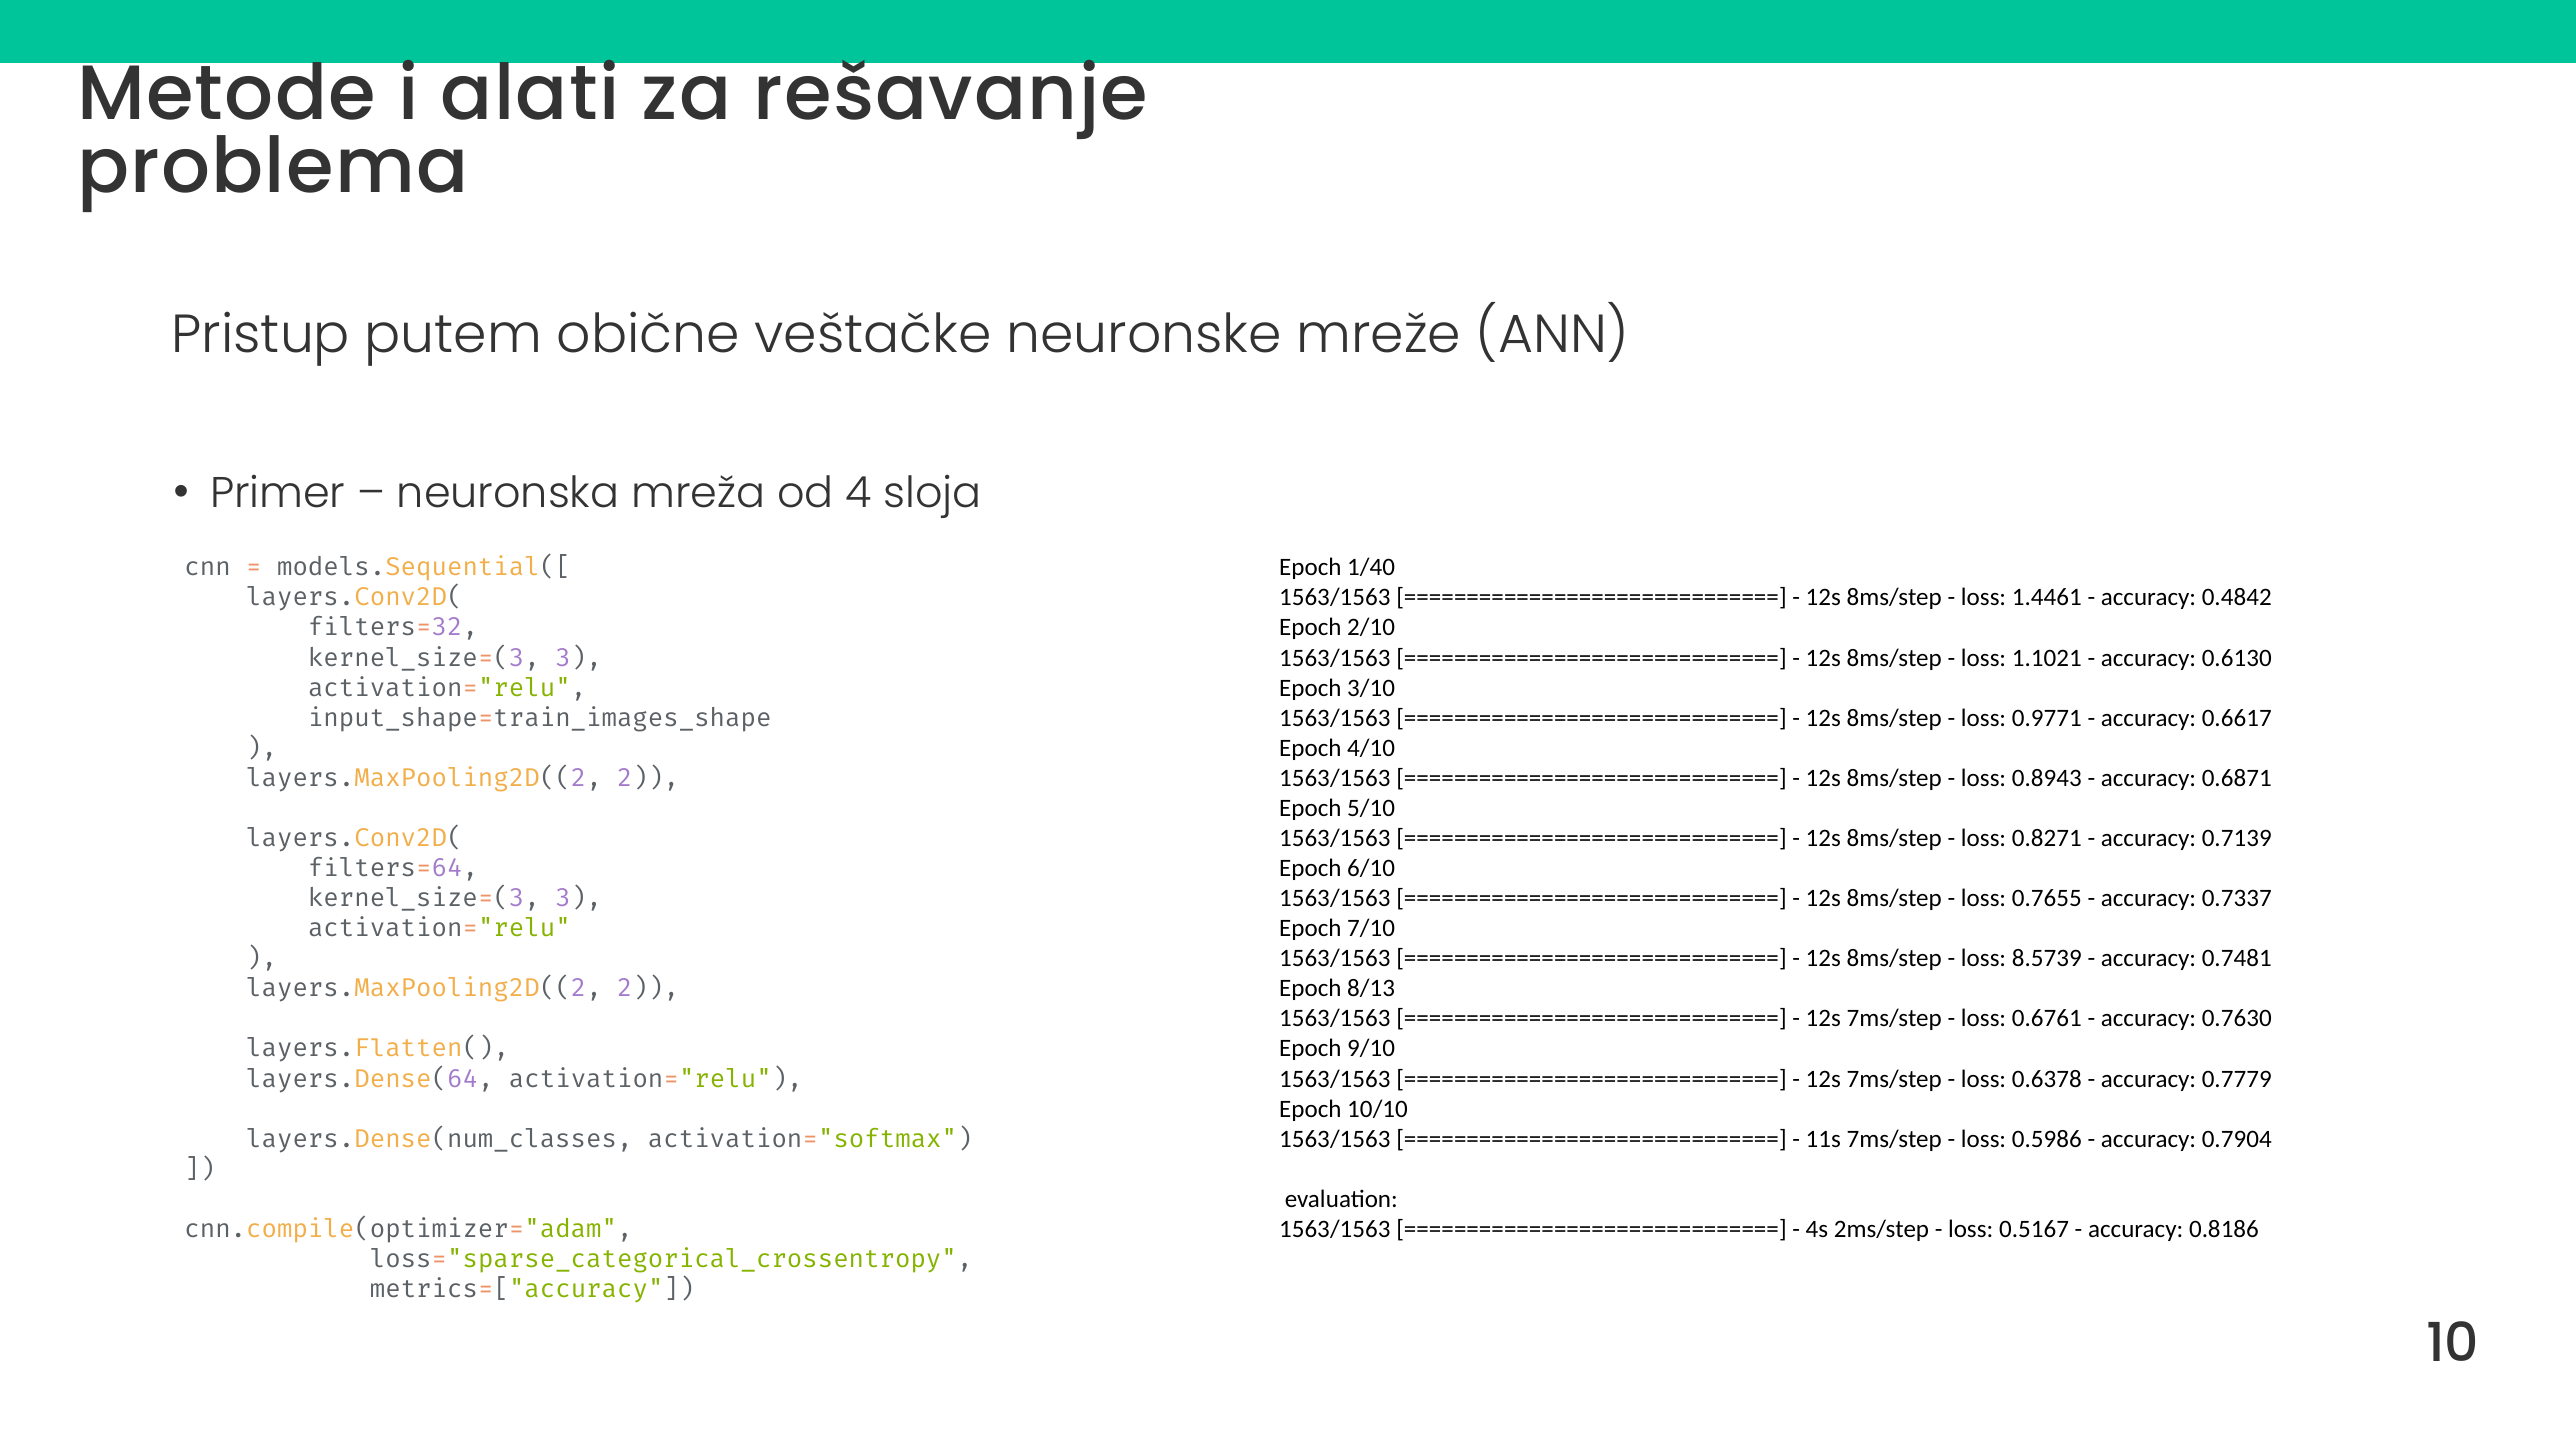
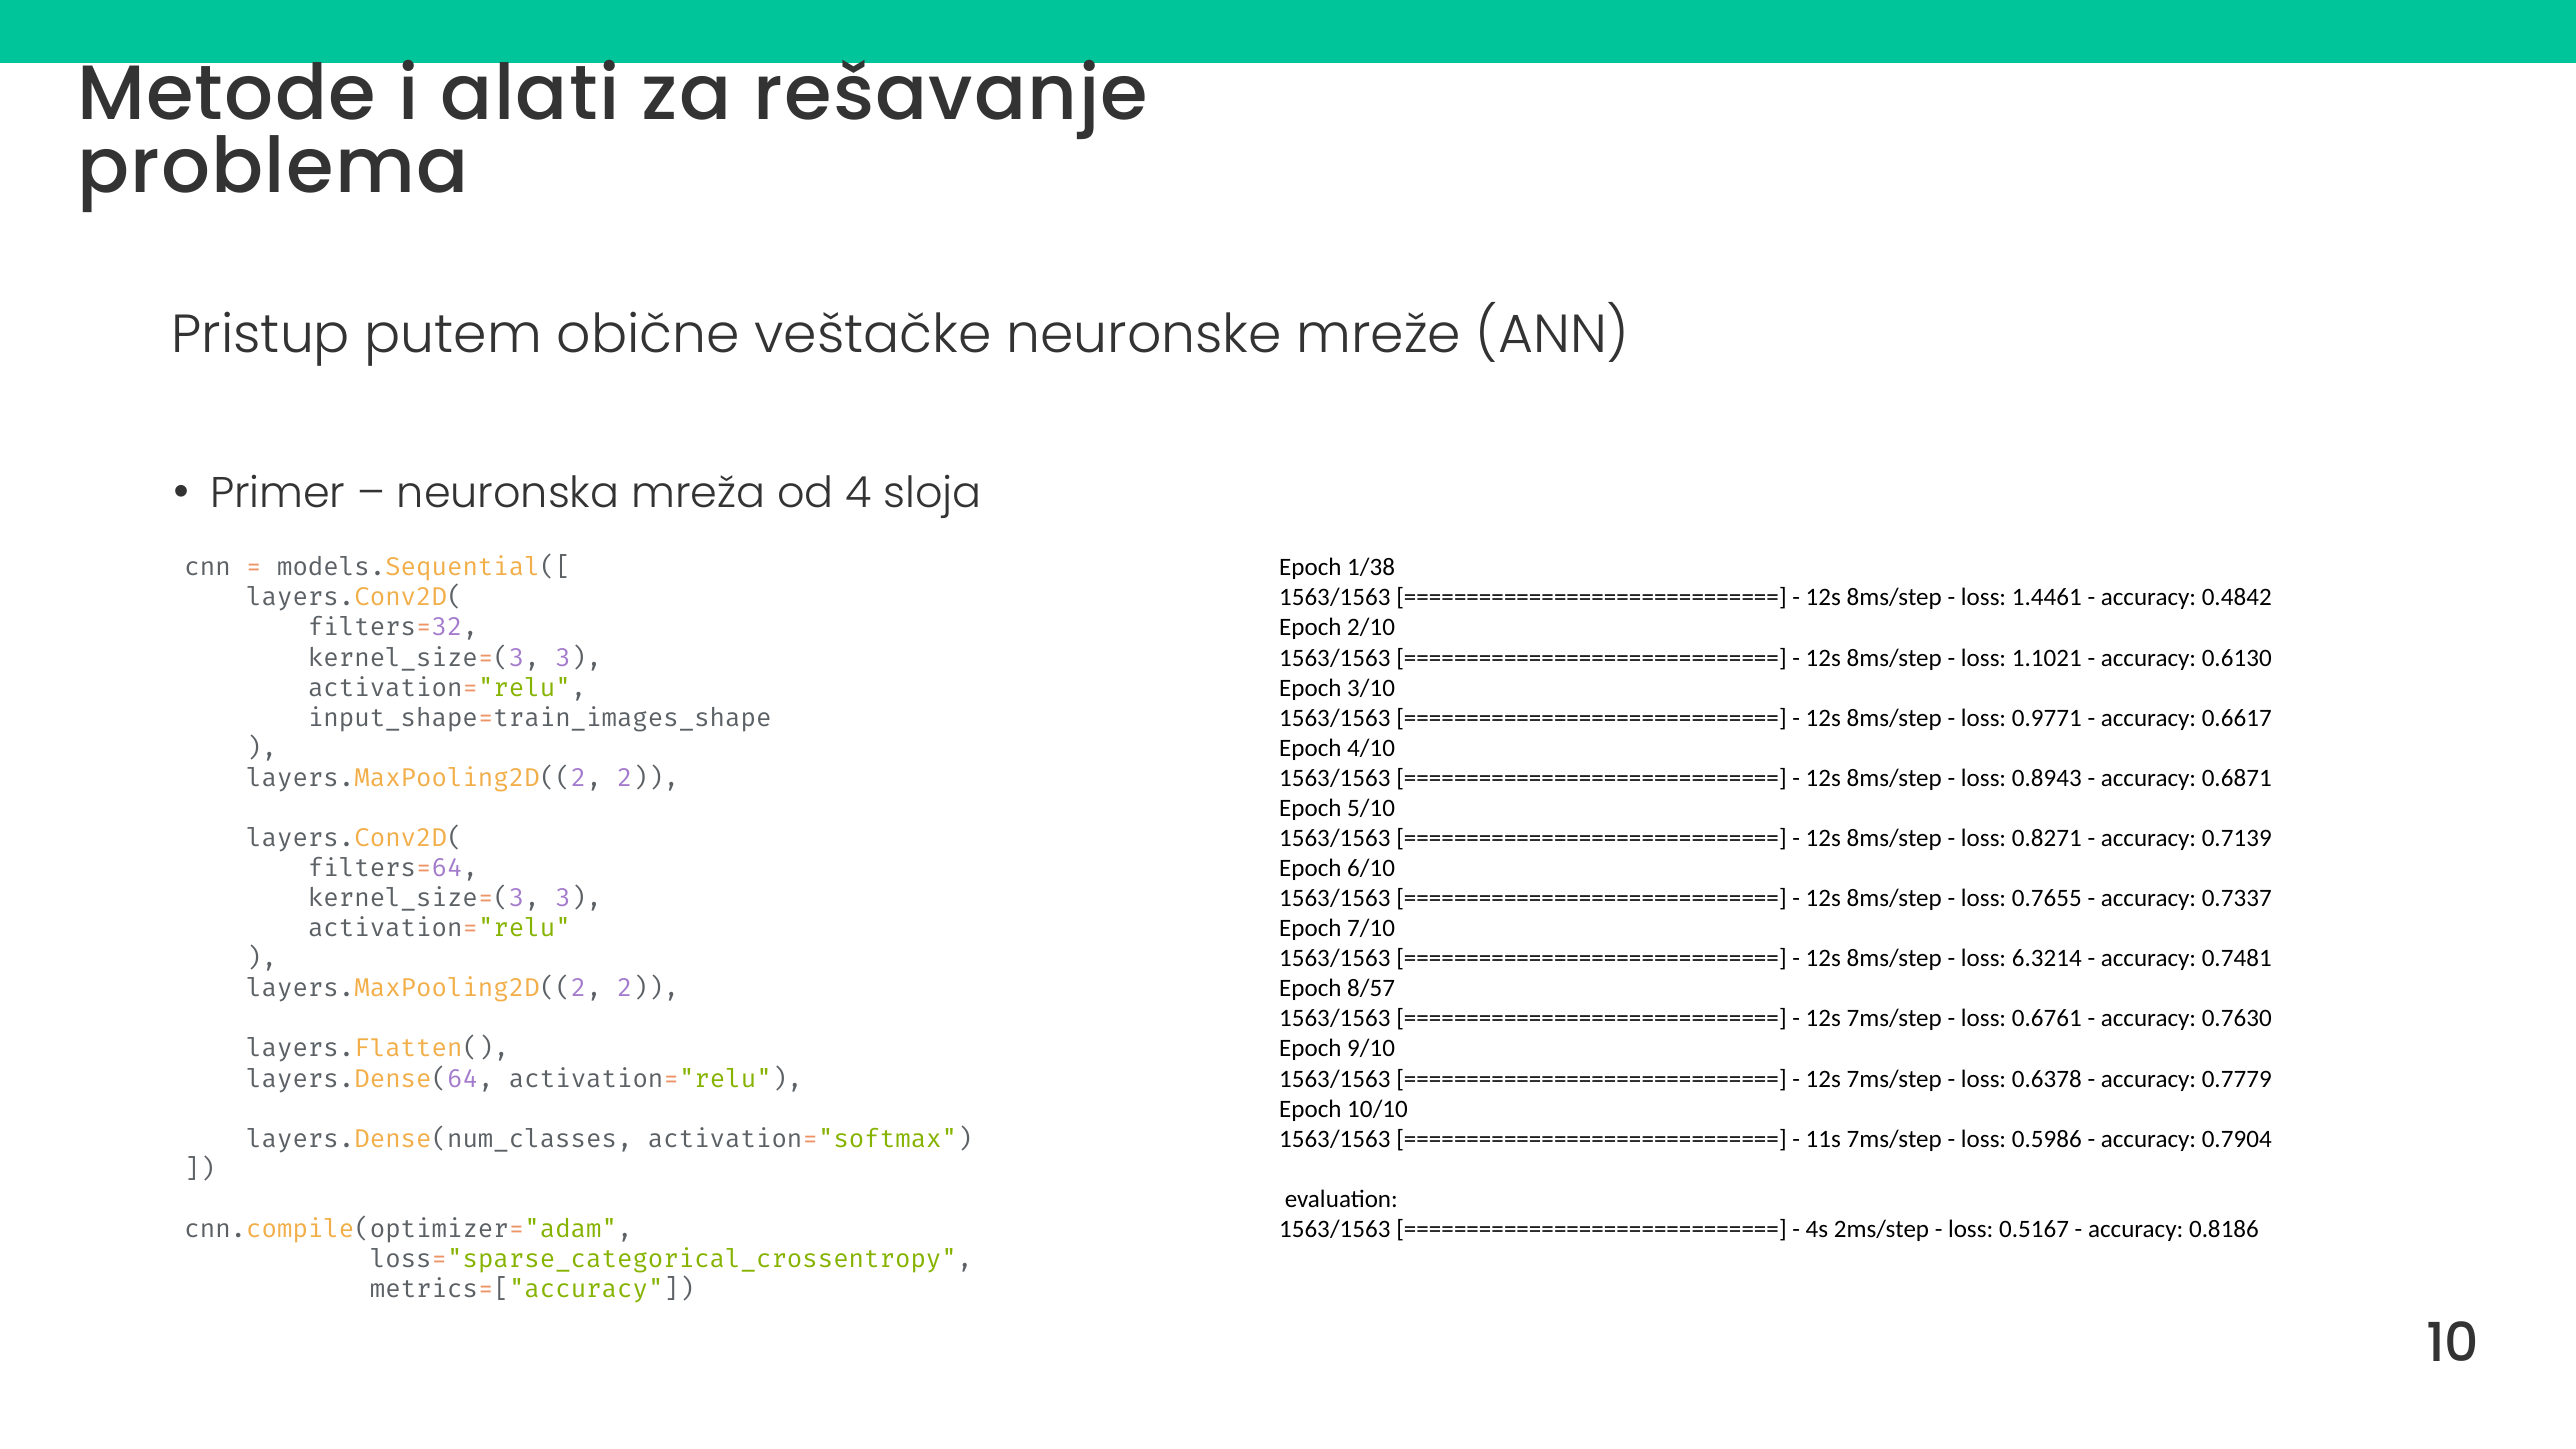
1/40: 1/40 -> 1/38
8.5739: 8.5739 -> 6.3214
8/13: 8/13 -> 8/57
